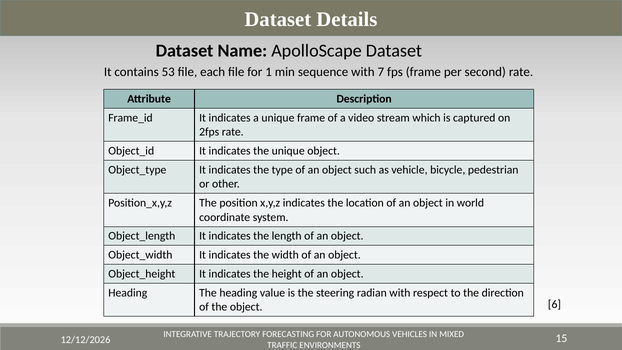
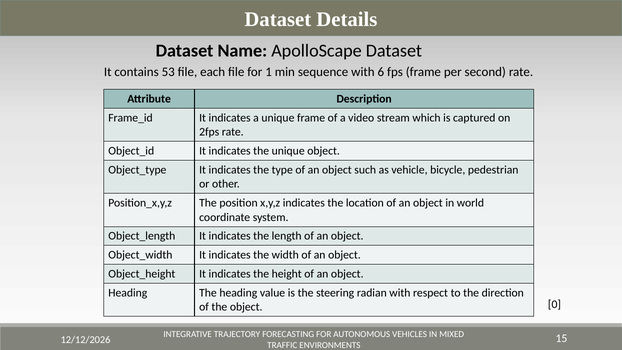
7: 7 -> 6
6: 6 -> 0
